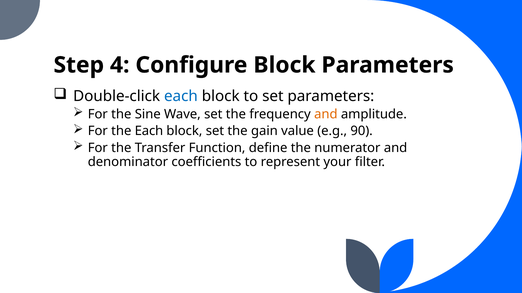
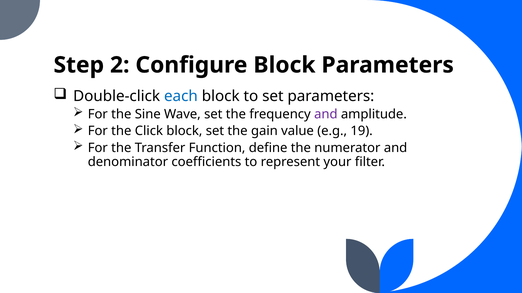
4: 4 -> 2
and at (326, 114) colour: orange -> purple
the Each: Each -> Click
90: 90 -> 19
